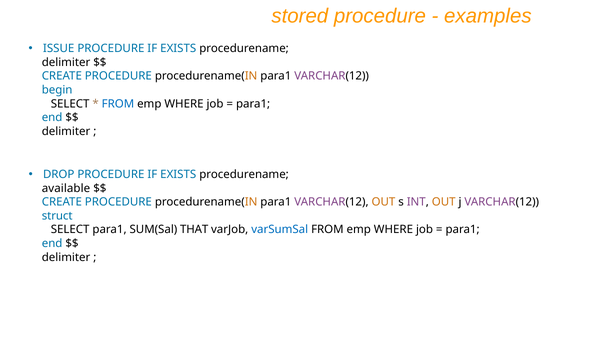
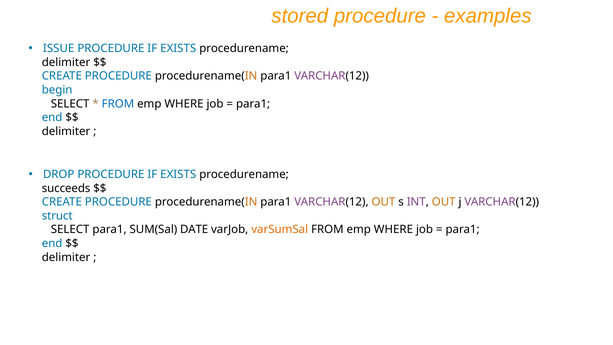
available: available -> succeeds
THAT: THAT -> DATE
varSumSal colour: blue -> orange
